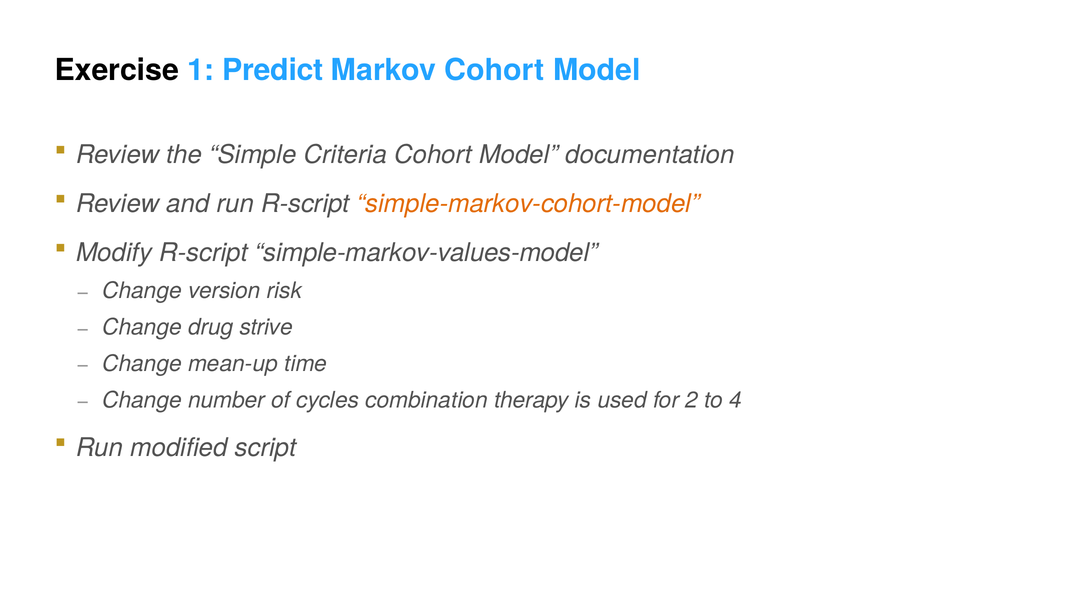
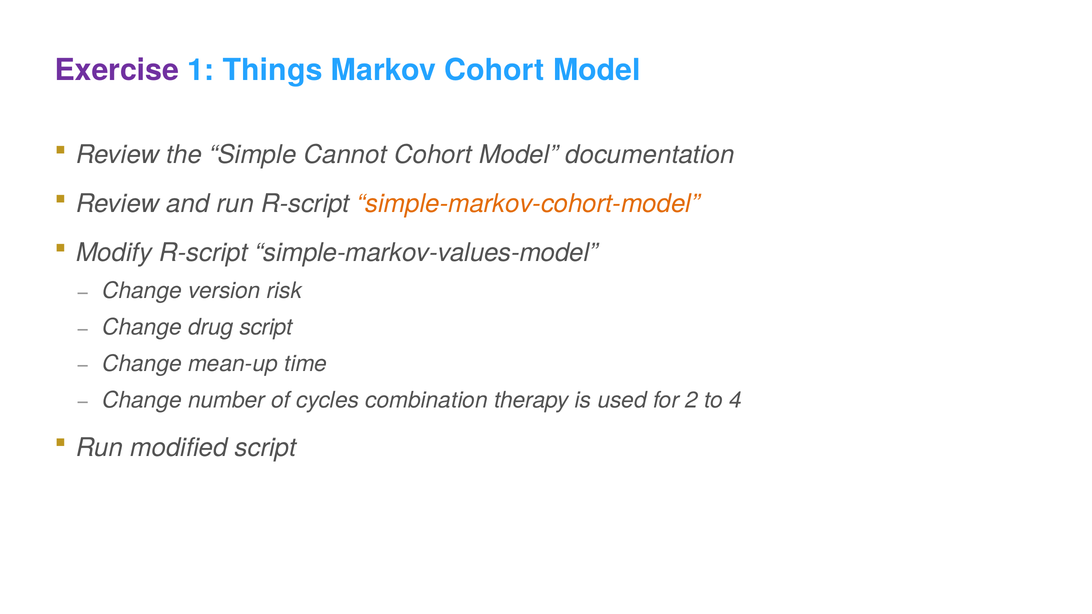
Exercise colour: black -> purple
Predict: Predict -> Things
Criteria: Criteria -> Cannot
drug strive: strive -> script
